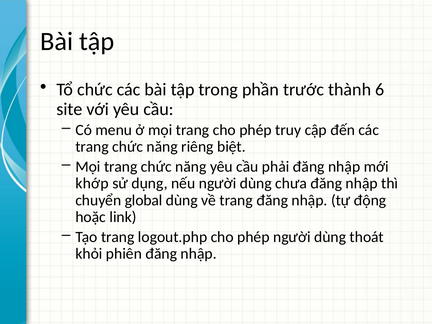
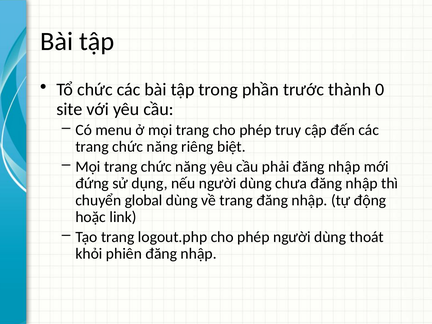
6: 6 -> 0
khớp: khớp -> đứng
